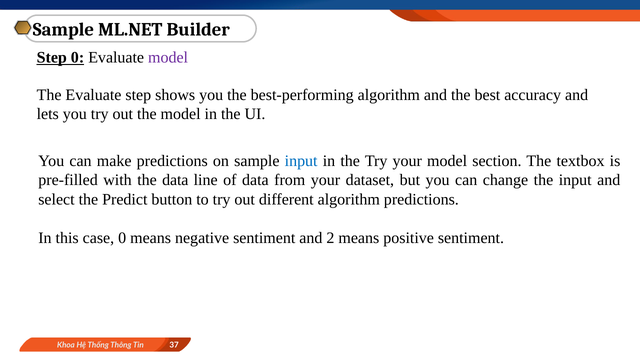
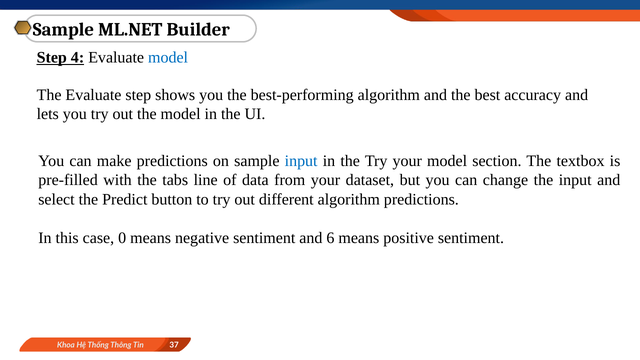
Step 0: 0 -> 4
model at (168, 57) colour: purple -> blue
the data: data -> tabs
2: 2 -> 6
